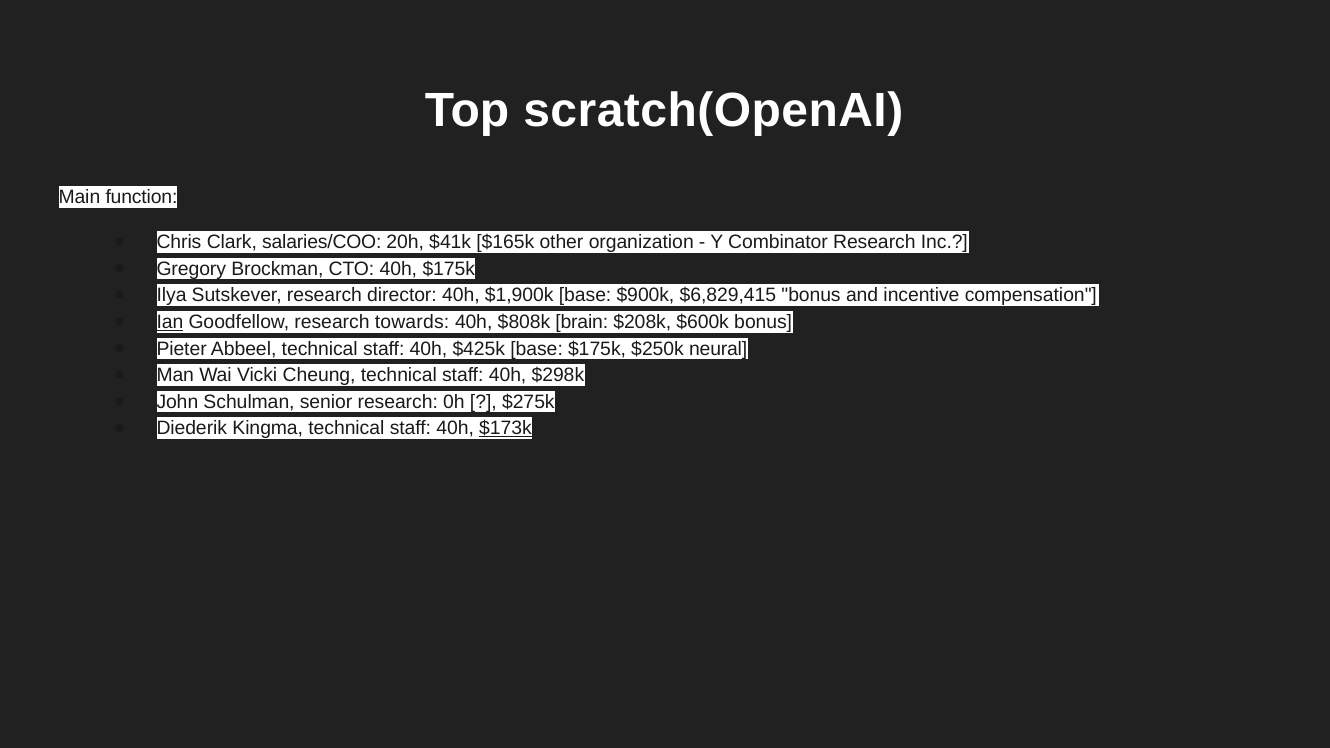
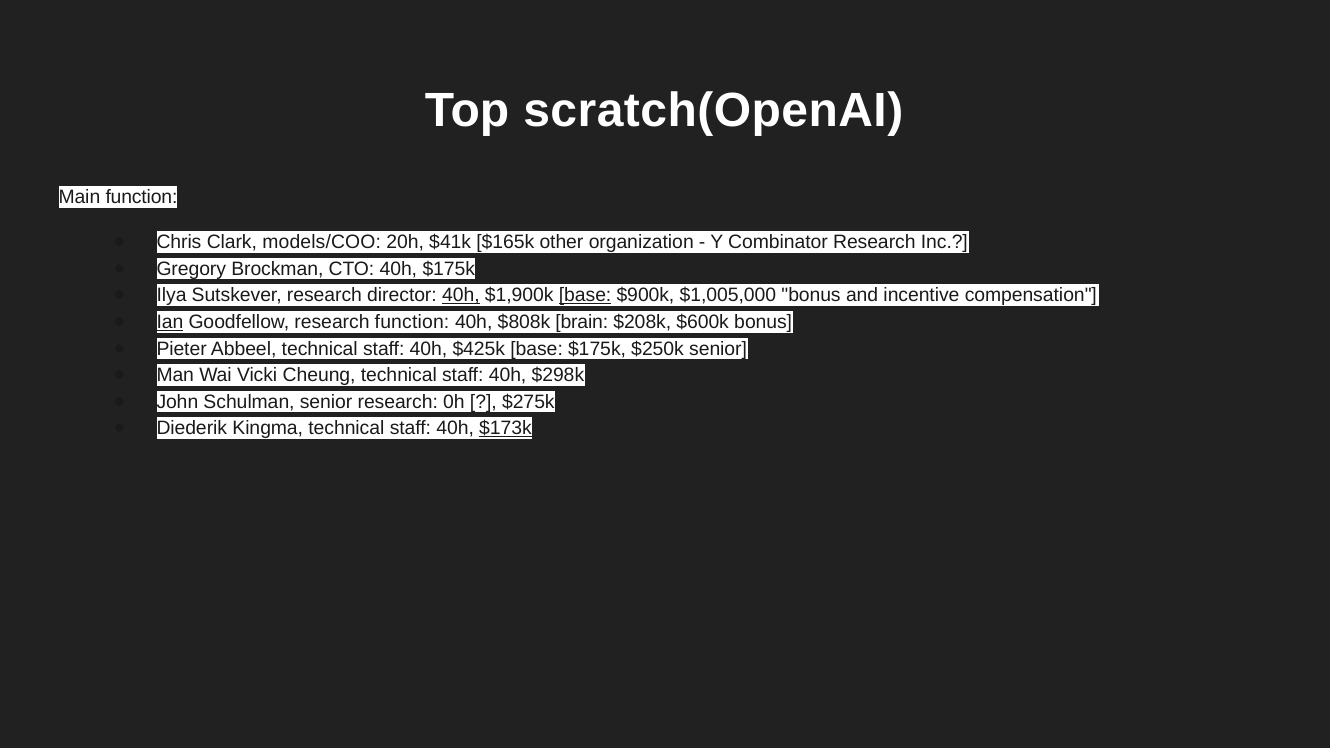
salaries/COO: salaries/COO -> models/COO
40h at (461, 296) underline: none -> present
base at (585, 296) underline: none -> present
$6,829,415: $6,829,415 -> $1,005,000
research towards: towards -> function
$250k neural: neural -> senior
